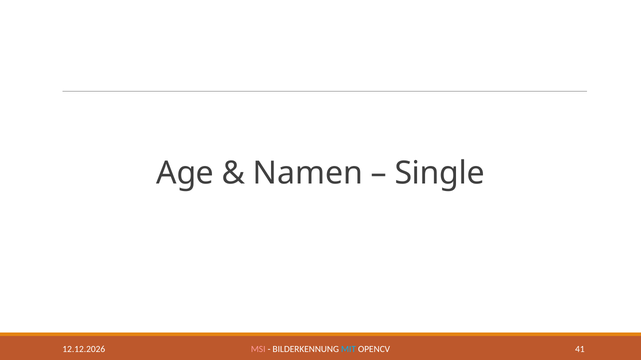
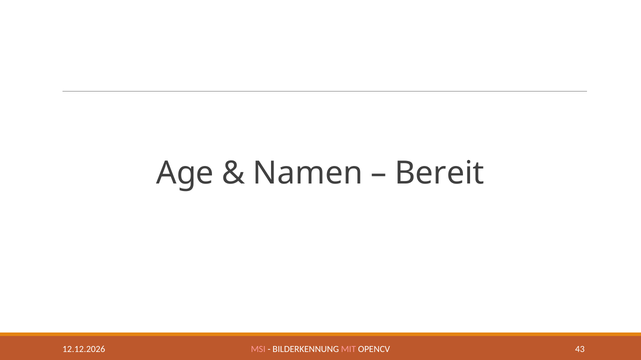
Single: Single -> Bereit
MIT colour: light blue -> pink
41: 41 -> 43
